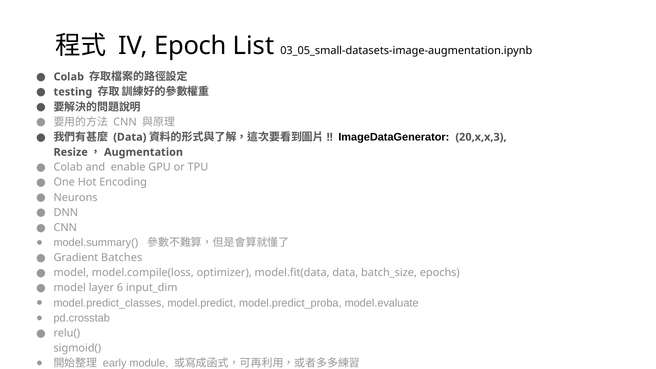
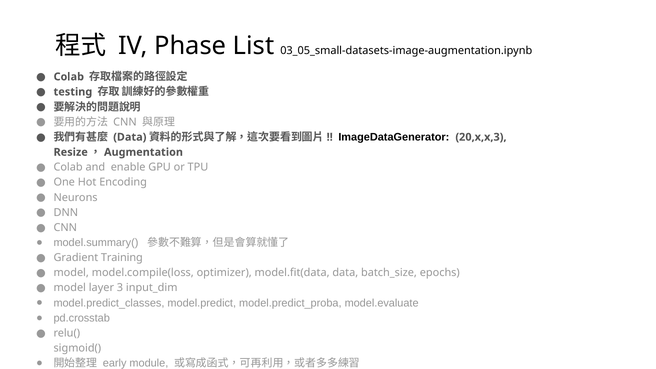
Epoch: Epoch -> Phase
Batches: Batches -> Training
6: 6 -> 3
